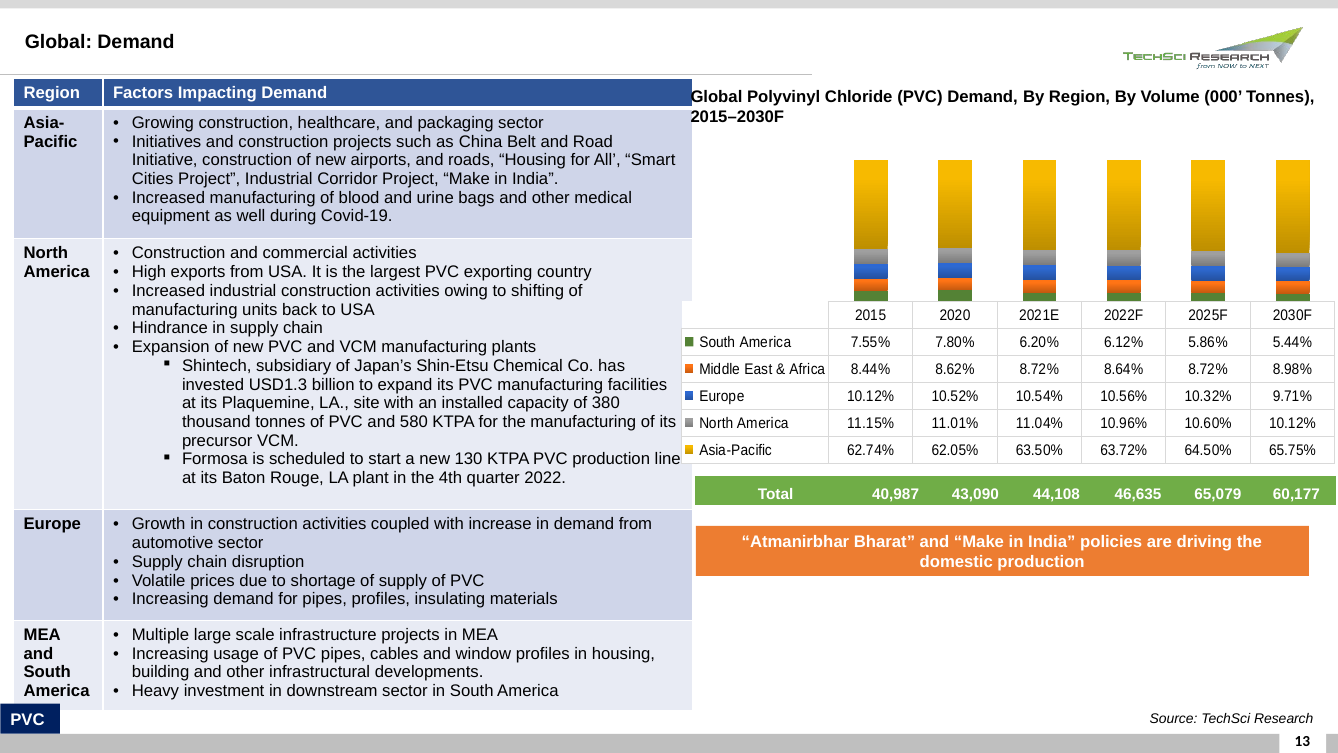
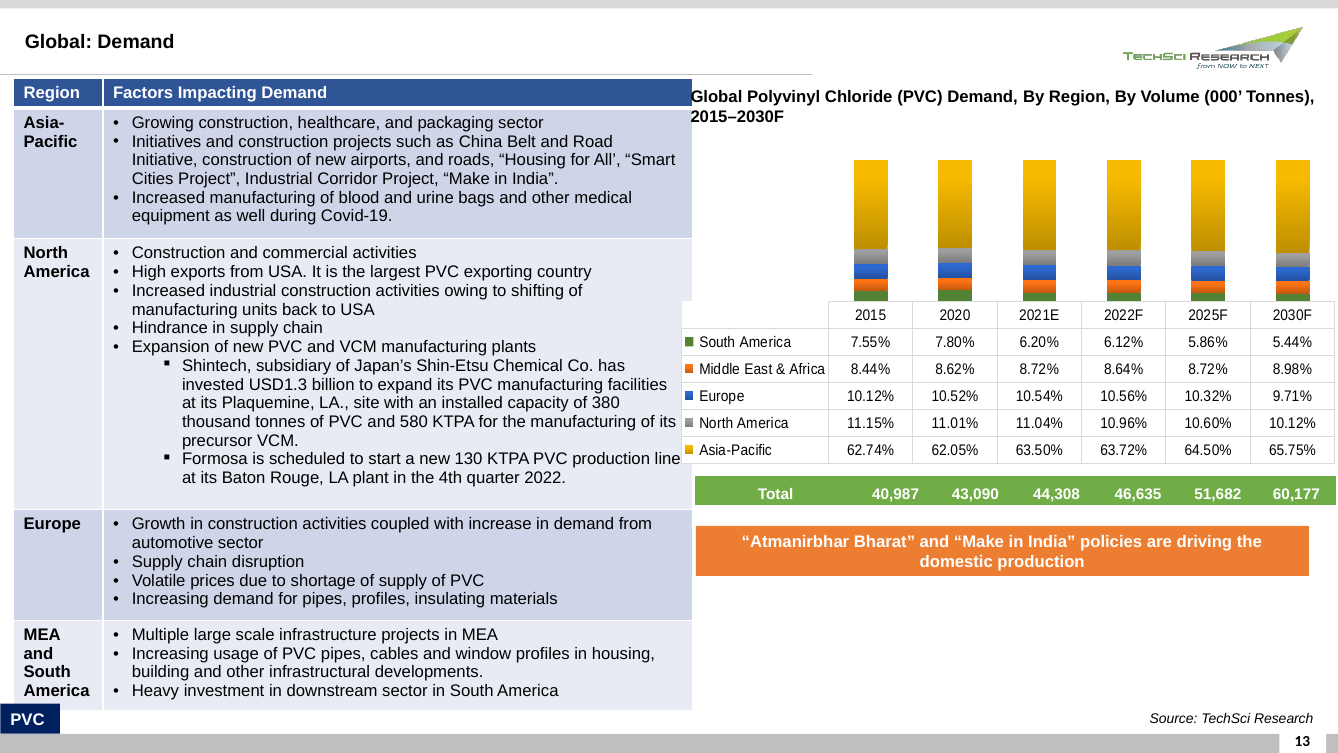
44,108: 44,108 -> 44,308
65,079: 65,079 -> 51,682
